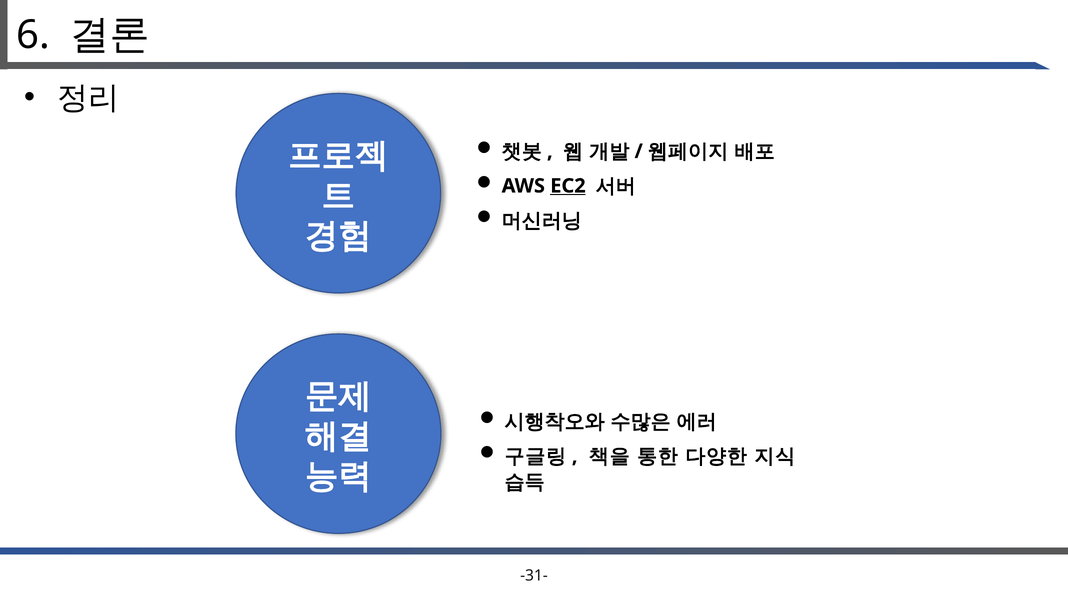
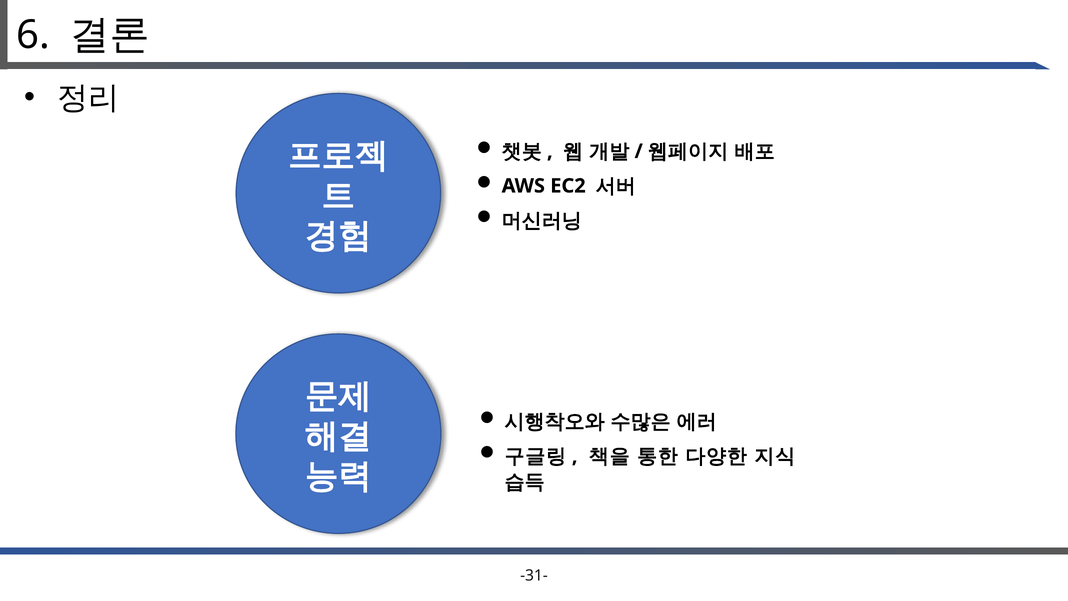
EC2 underline: present -> none
